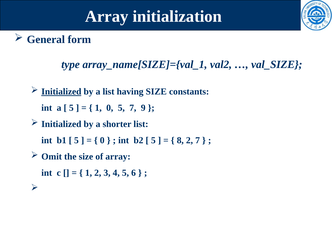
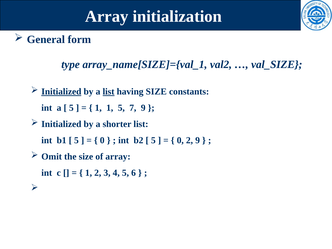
list at (109, 92) underline: none -> present
1 0: 0 -> 1
8 at (180, 140): 8 -> 0
2 7: 7 -> 9
